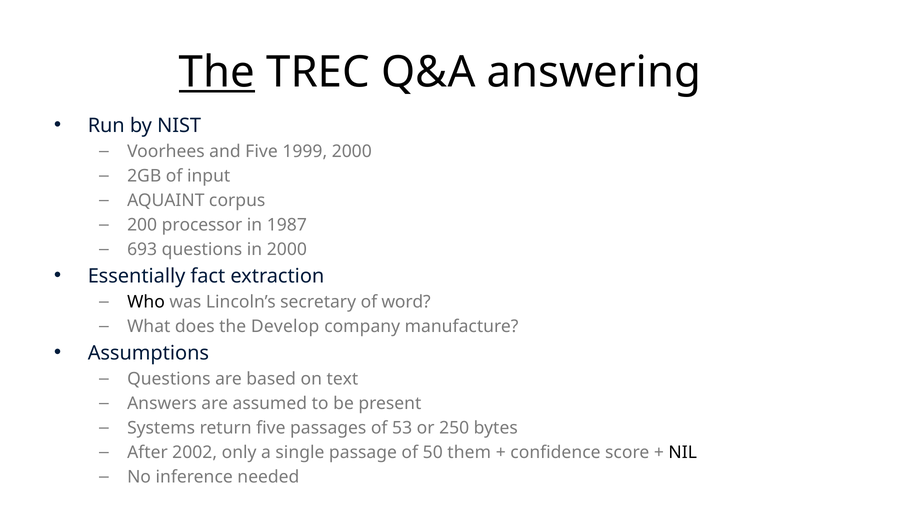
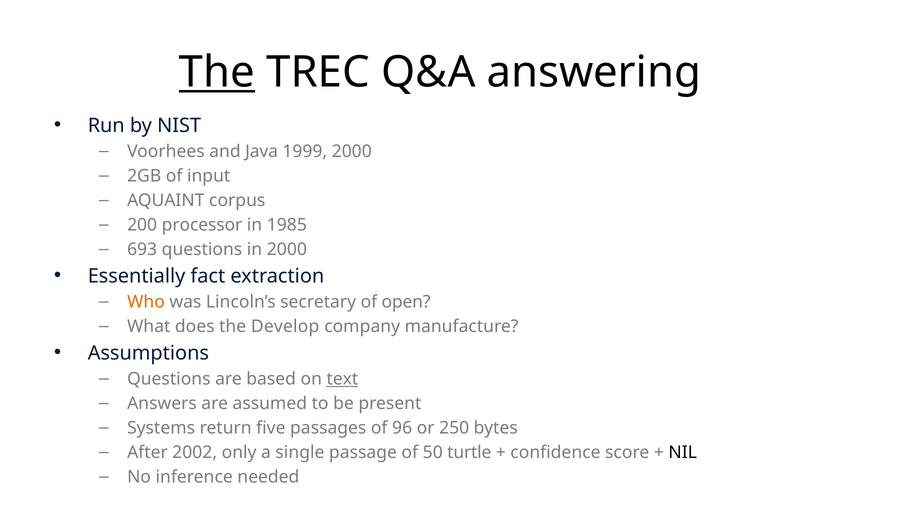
and Five: Five -> Java
1987: 1987 -> 1985
Who colour: black -> orange
word: word -> open
text underline: none -> present
53: 53 -> 96
them: them -> turtle
